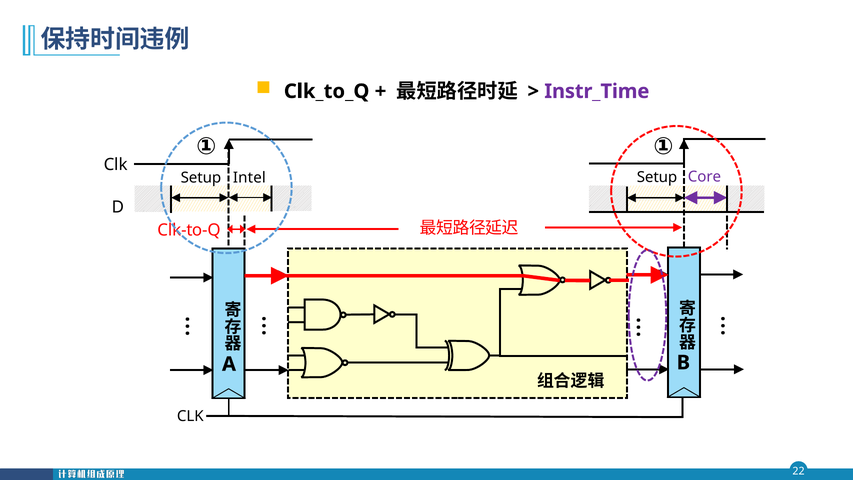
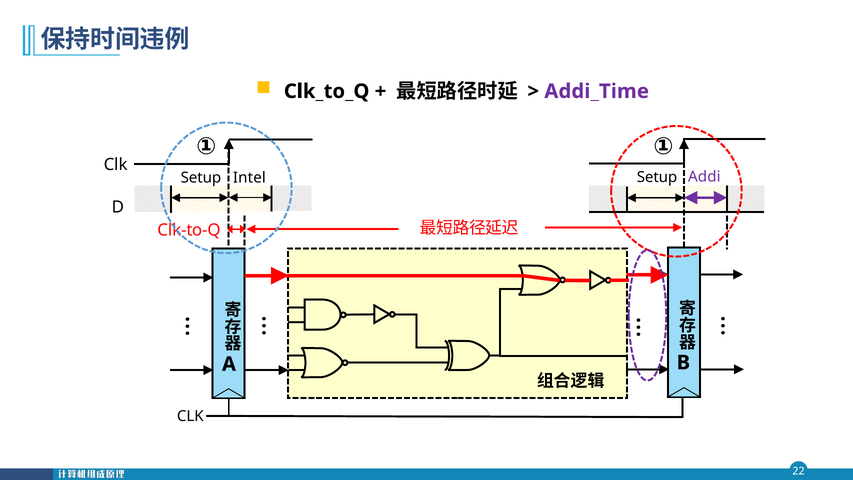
Instr_Time: Instr_Time -> Addi_Time
Core: Core -> Addi
